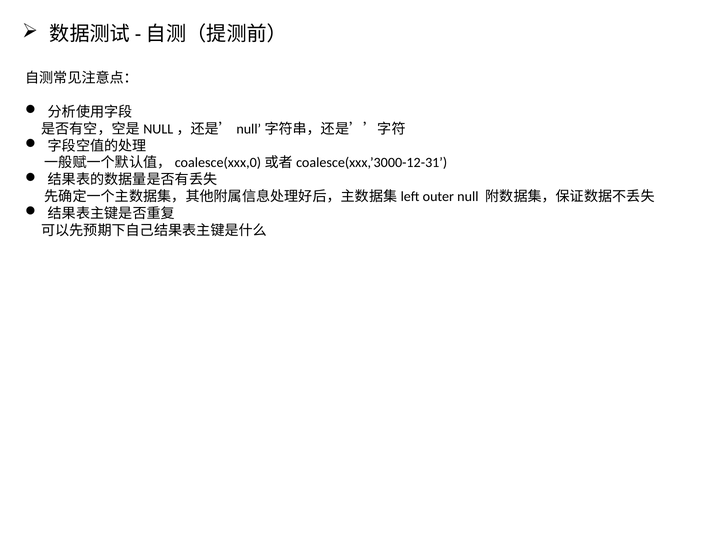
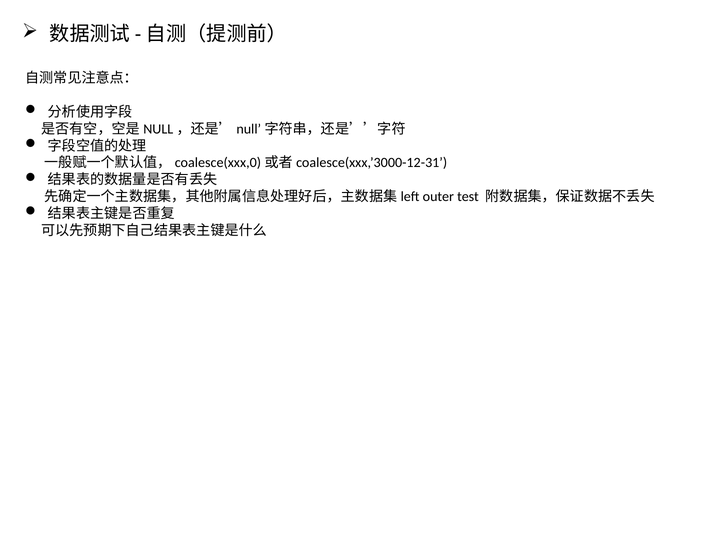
null: null -> test
